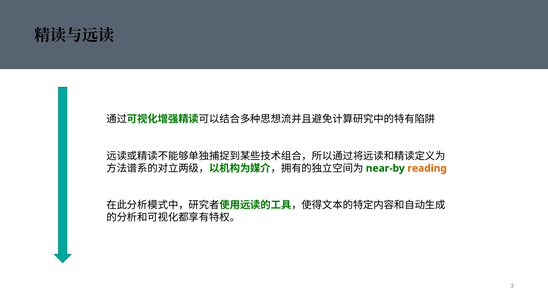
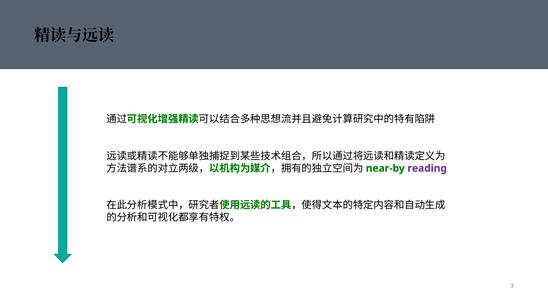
reading colour: orange -> purple
